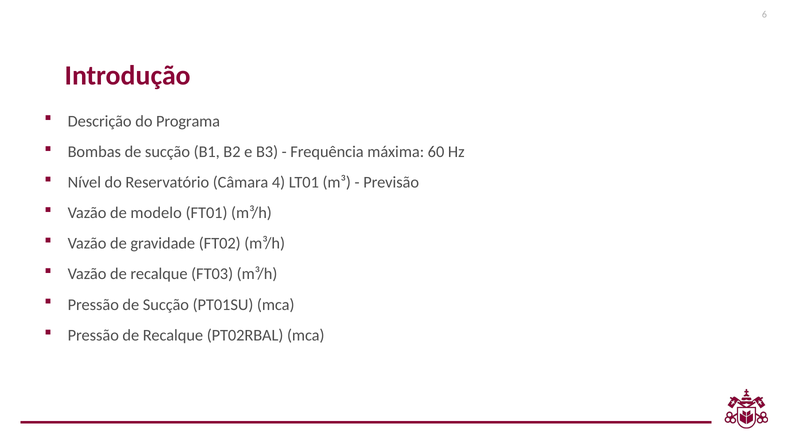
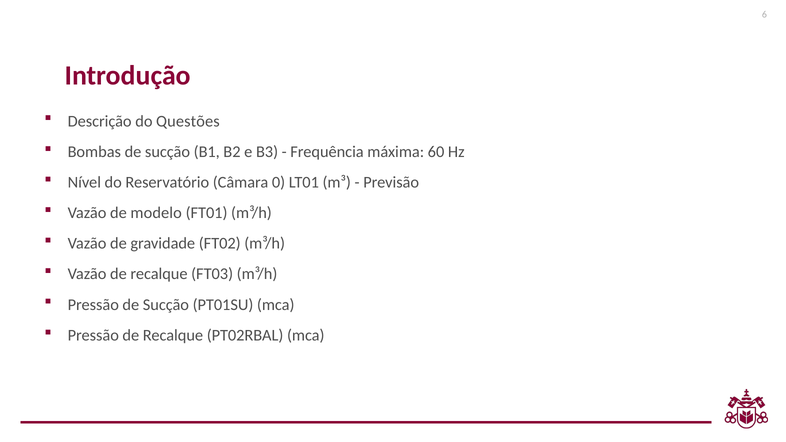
Programa: Programa -> Questões
4: 4 -> 0
